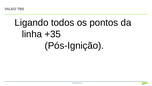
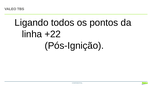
+35: +35 -> +22
